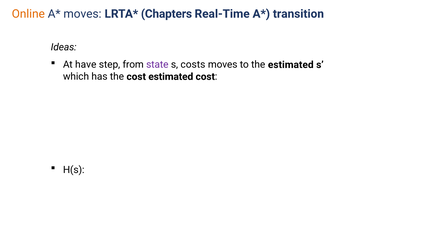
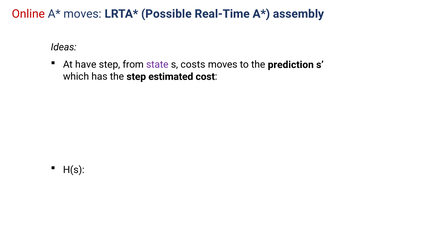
Online colour: orange -> red
Chapters: Chapters -> Possible
transition: transition -> assembly
the estimated: estimated -> prediction
the cost: cost -> step
